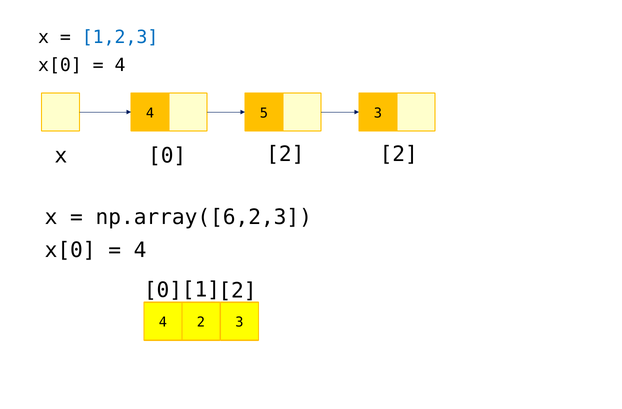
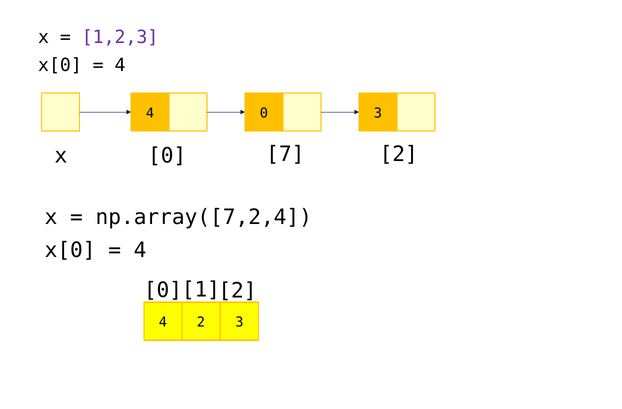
1,2,3 colour: blue -> purple
4 5: 5 -> 0
0 2: 2 -> 7
np.array([6,2,3: np.array([6,2,3 -> np.array([7,2,4
